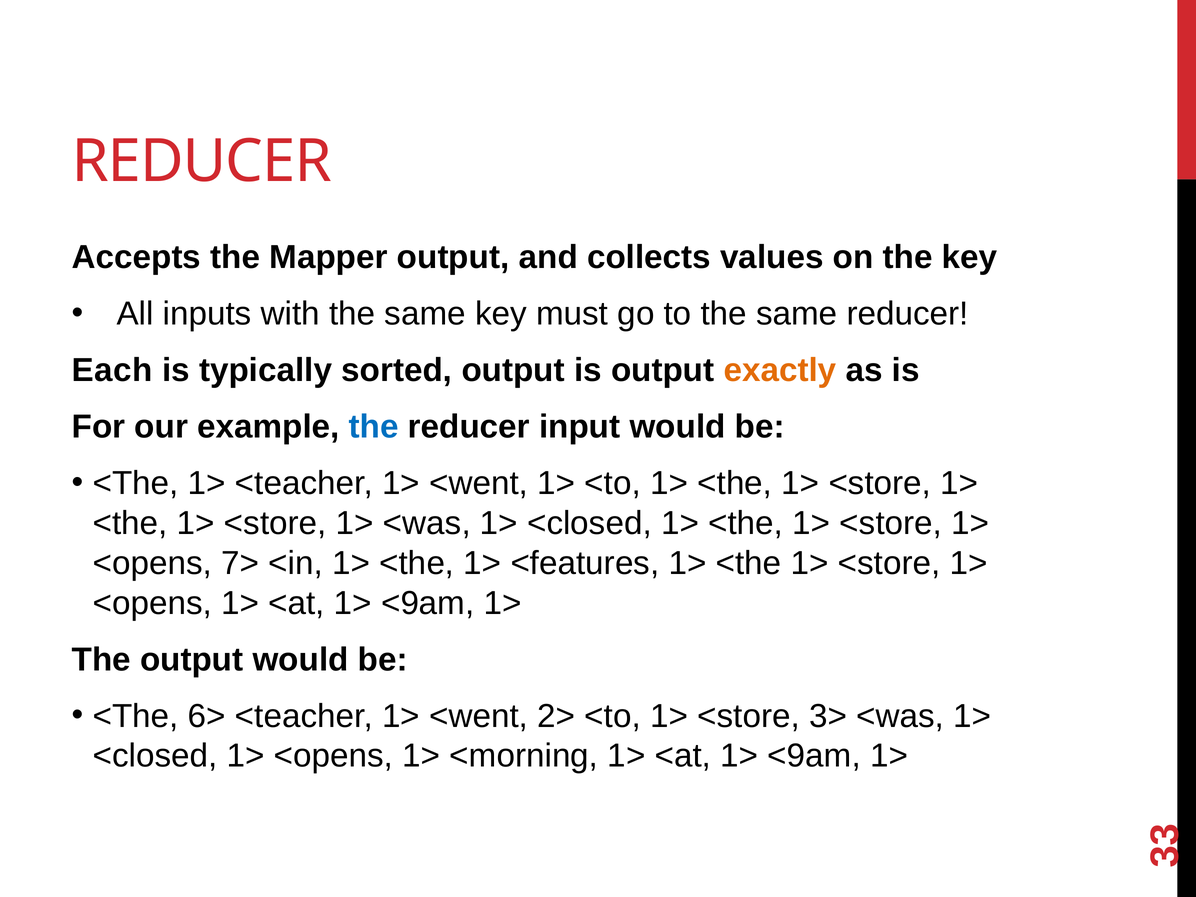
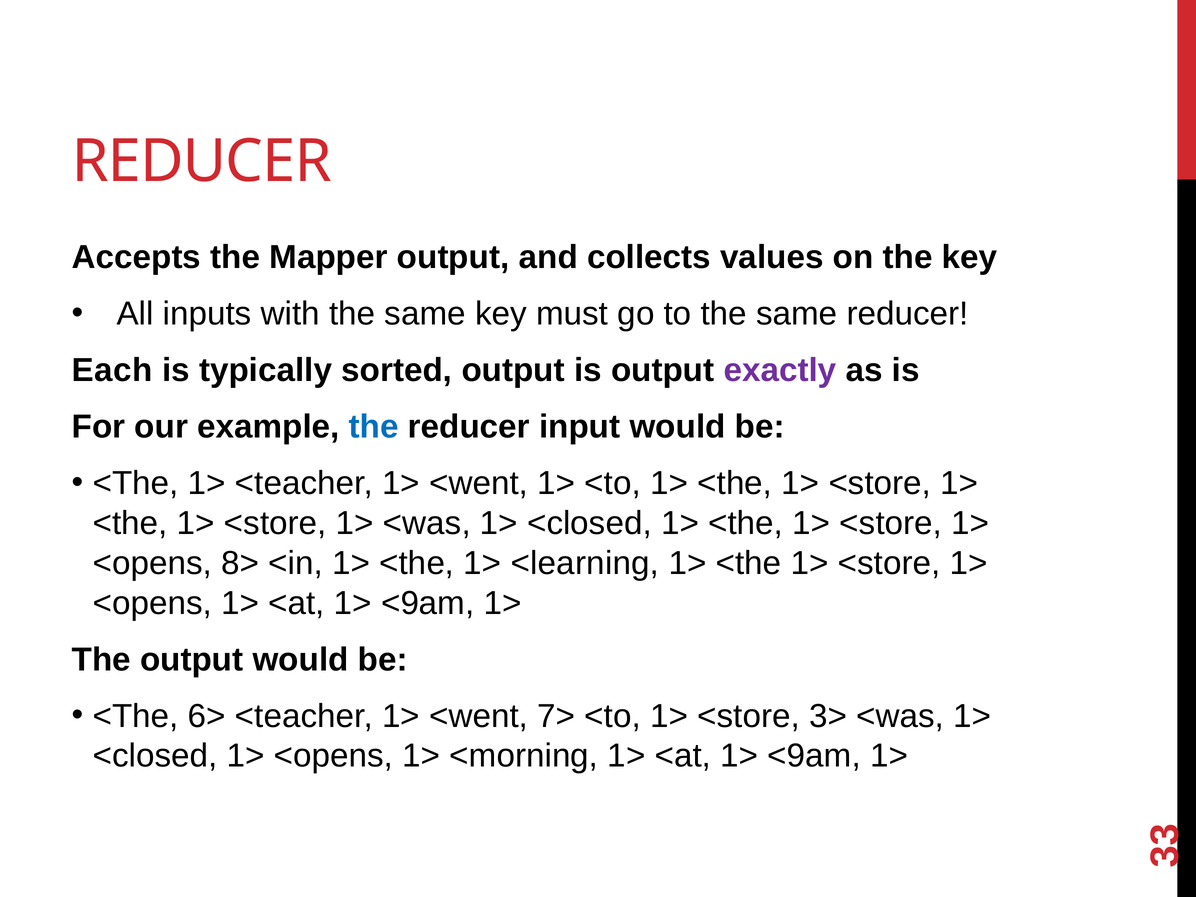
exactly colour: orange -> purple
7>: 7> -> 8>
<features: <features -> <learning
2>: 2> -> 7>
